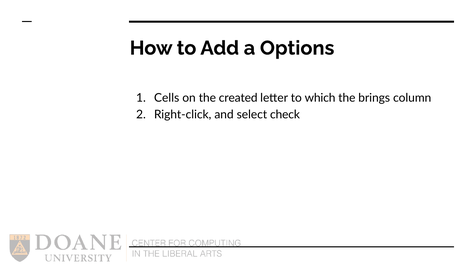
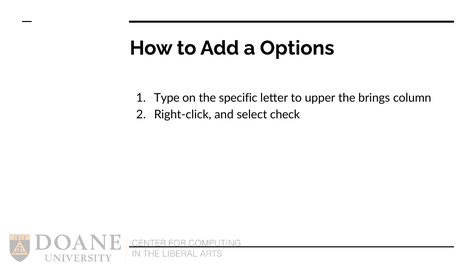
Cells: Cells -> Type
created: created -> specific
which: which -> upper
